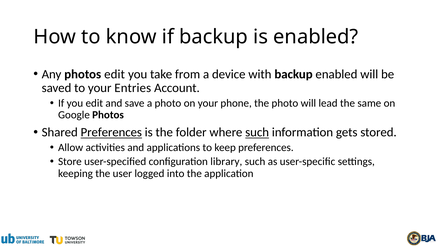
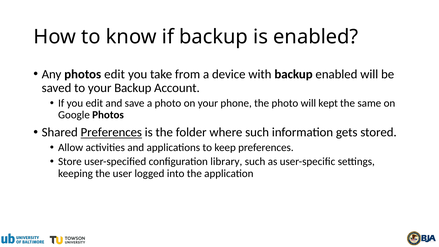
your Entries: Entries -> Backup
lead: lead -> kept
such at (257, 132) underline: present -> none
